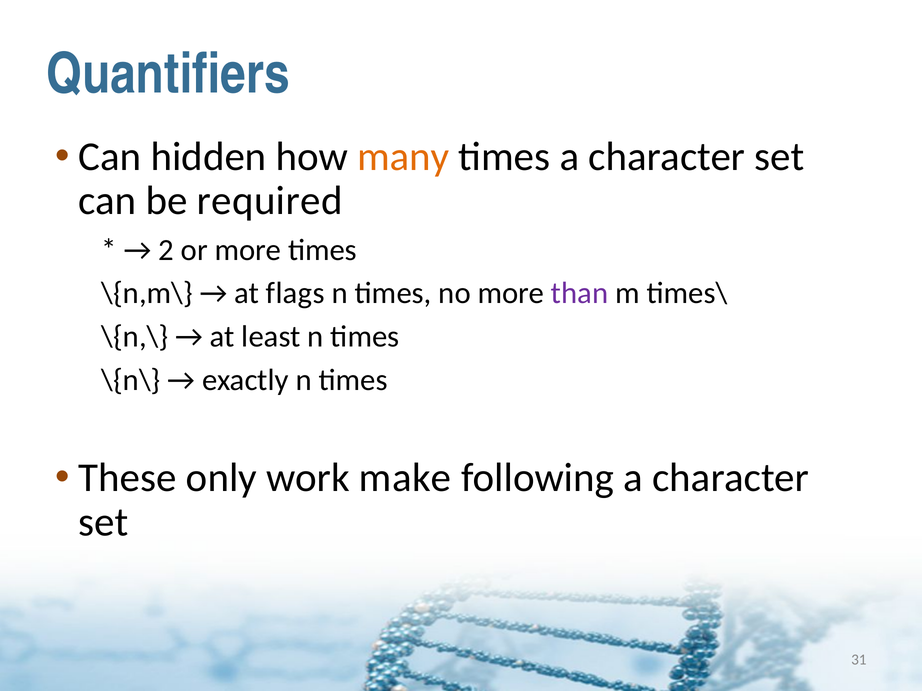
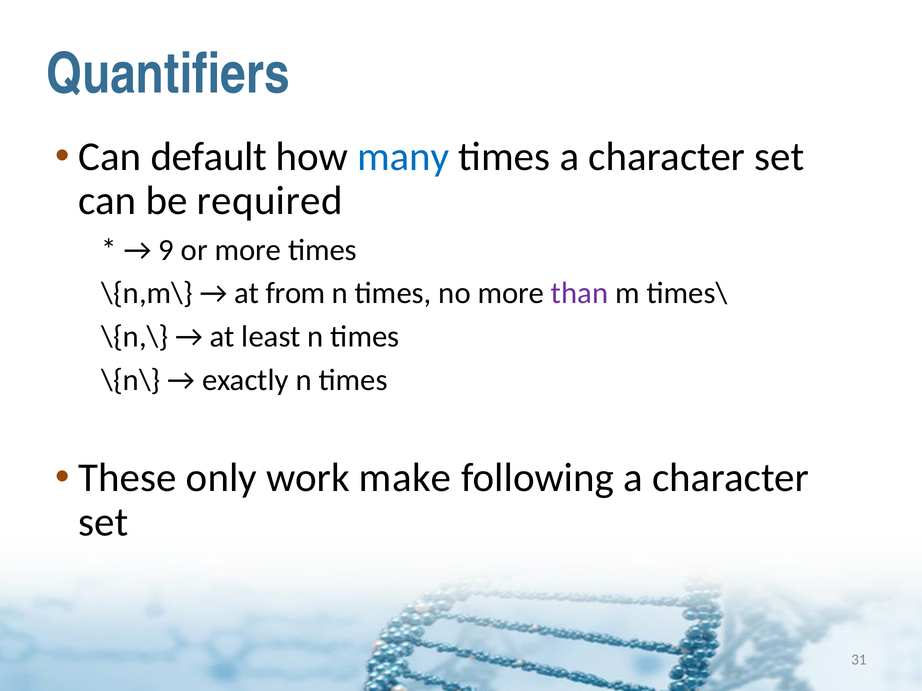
hidden: hidden -> default
many colour: orange -> blue
2: 2 -> 9
flags: flags -> from
